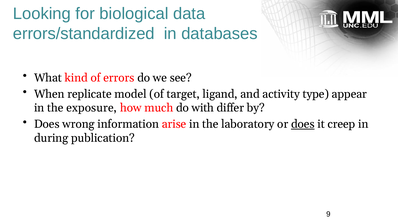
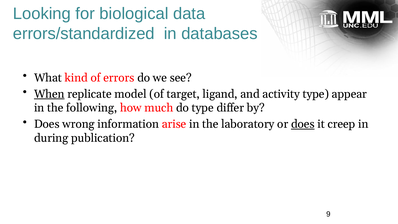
When underline: none -> present
exposure: exposure -> following
do with: with -> type
